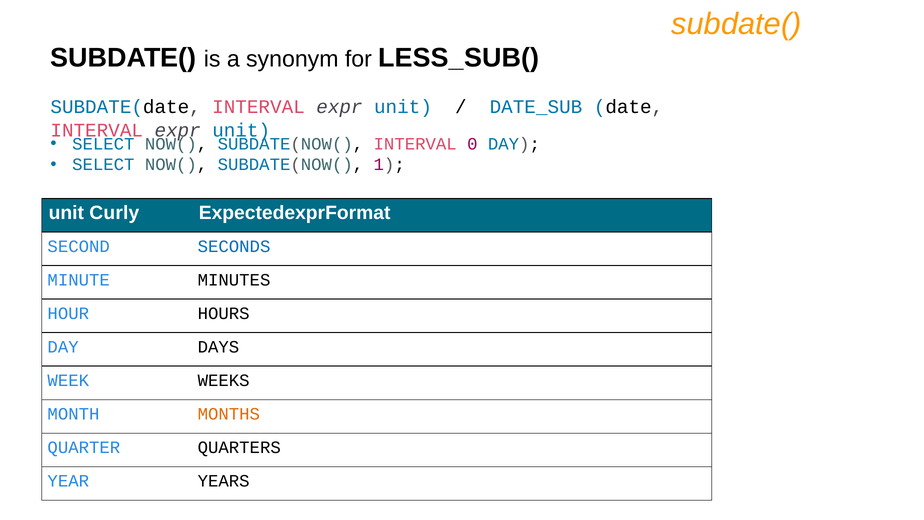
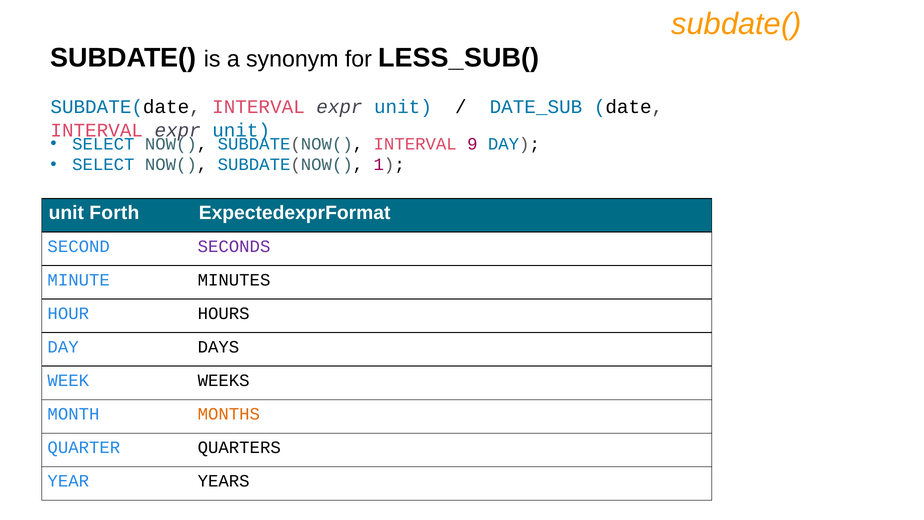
0: 0 -> 9
Curly: Curly -> Forth
SECONDS colour: blue -> purple
